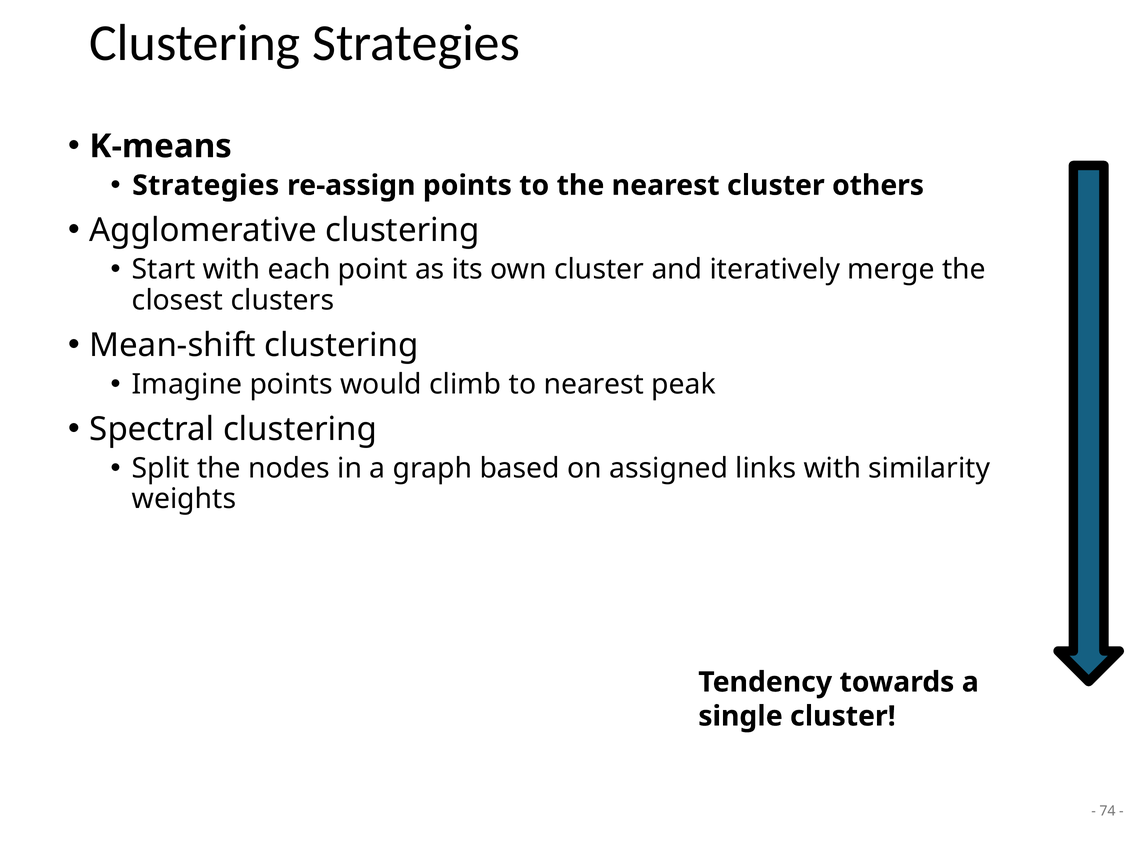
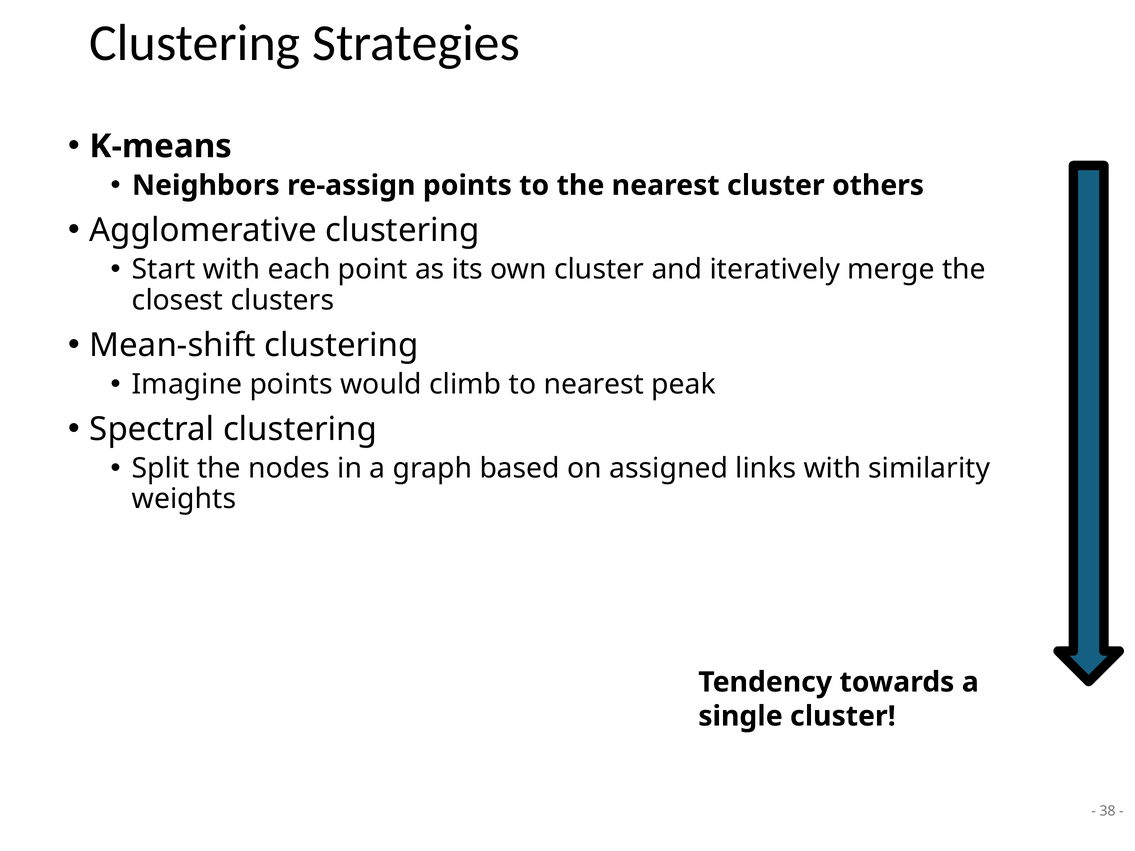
Strategies at (206, 185): Strategies -> Neighbors
74: 74 -> 38
